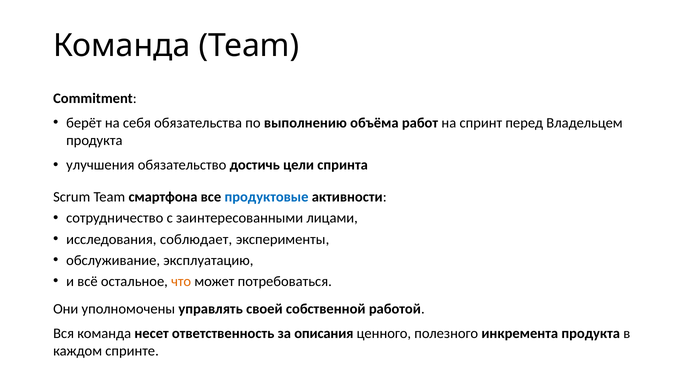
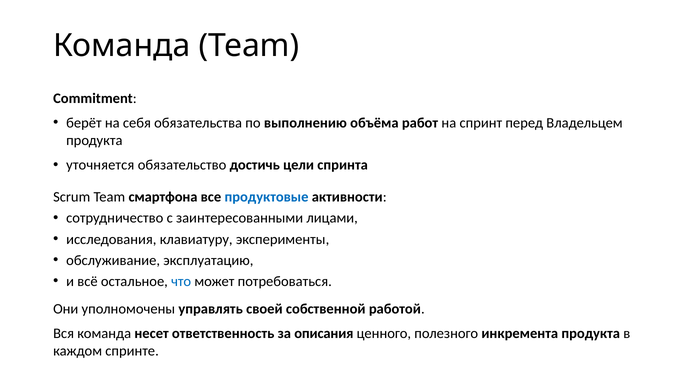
улучшения: улучшения -> уточняется
соблюдает: соблюдает -> клавиатуру
что colour: orange -> blue
